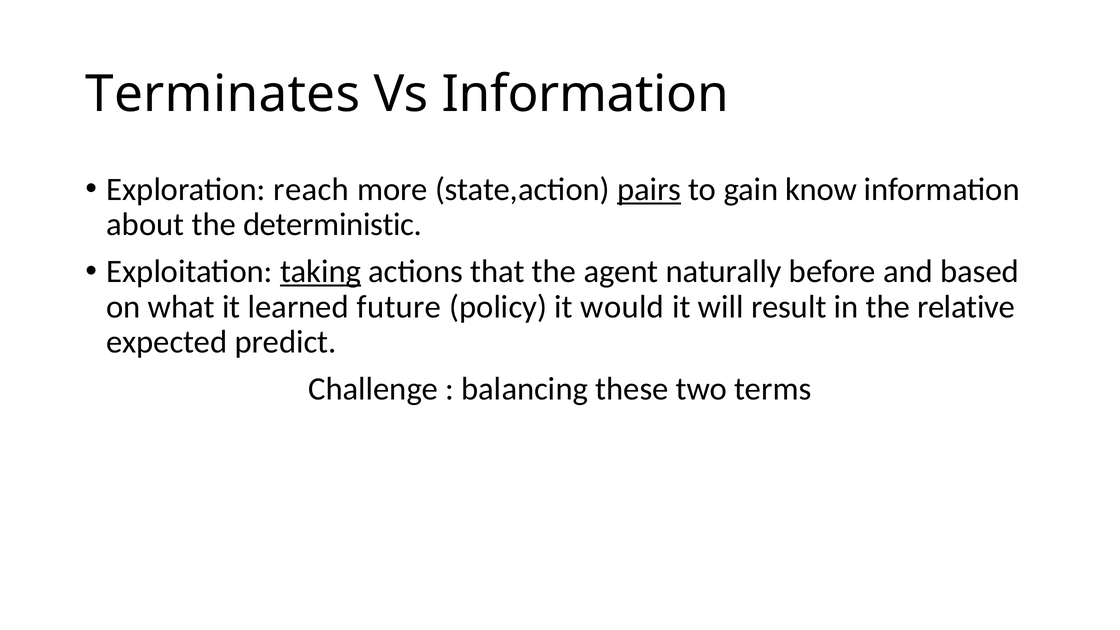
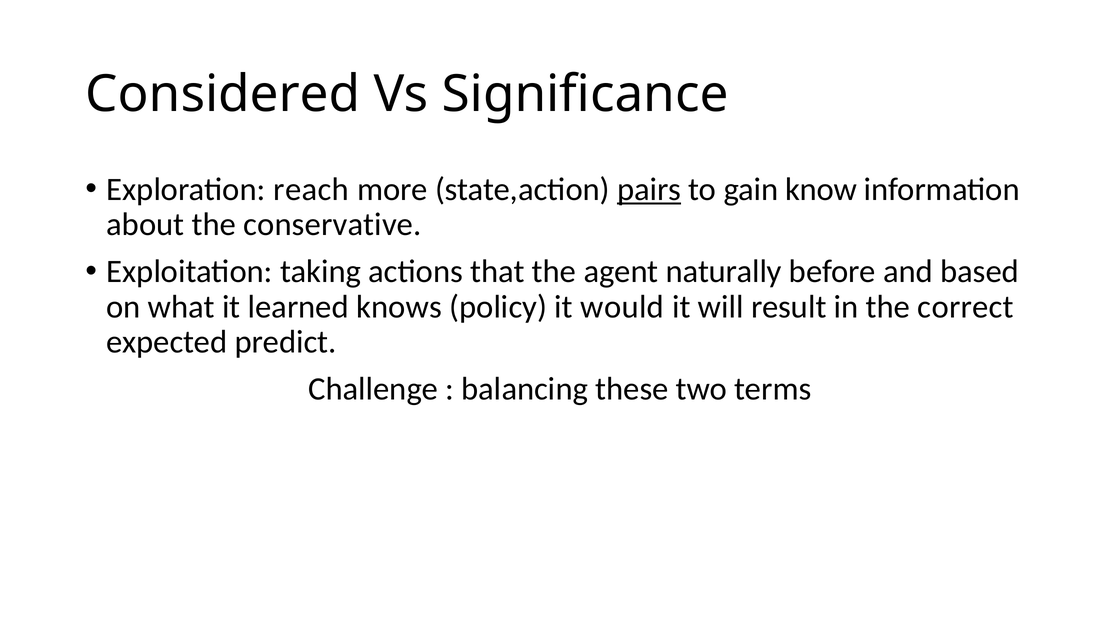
Terminates: Terminates -> Considered
Vs Information: Information -> Significance
deterministic: deterministic -> conservative
taking underline: present -> none
future: future -> knows
relative: relative -> correct
